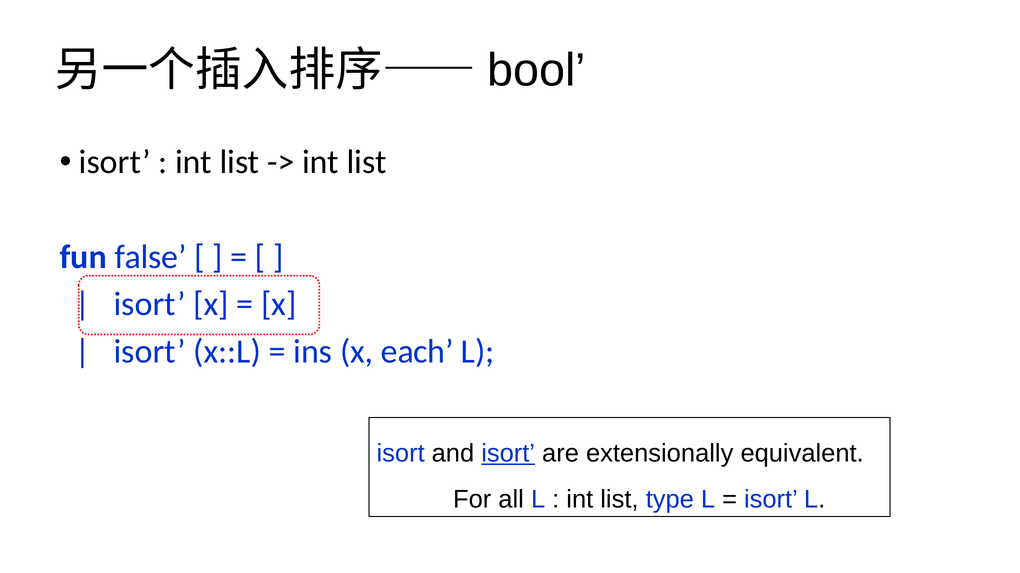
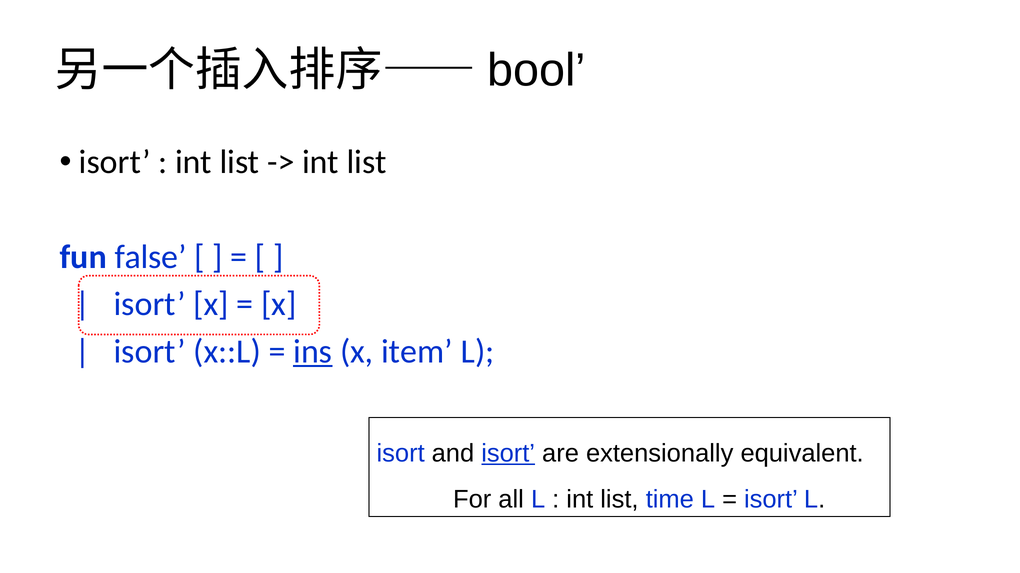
ins underline: none -> present
each: each -> item
type: type -> time
